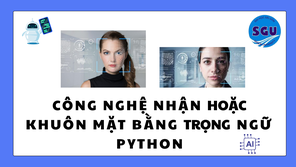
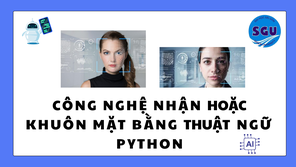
TRỌNG: TRỌNG -> THUẬT
